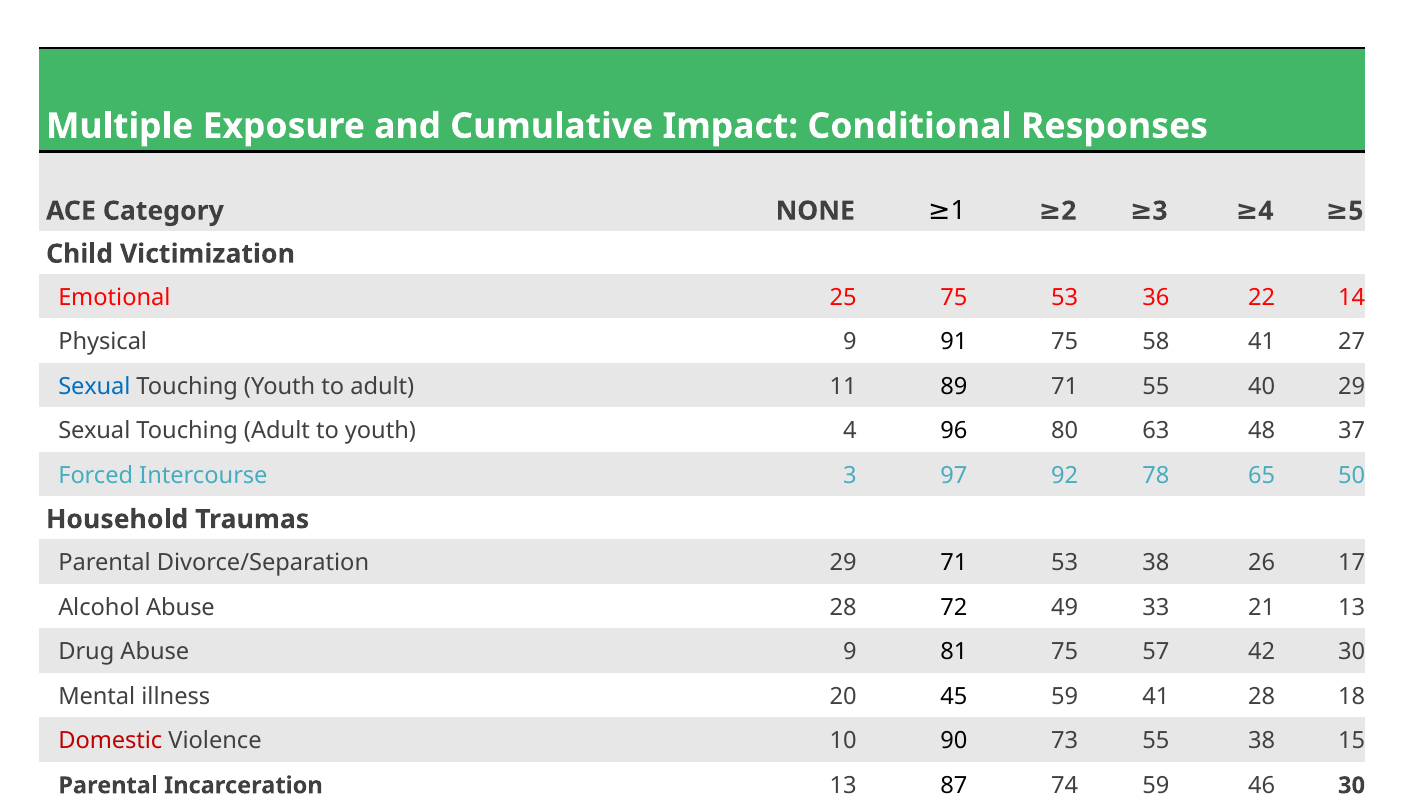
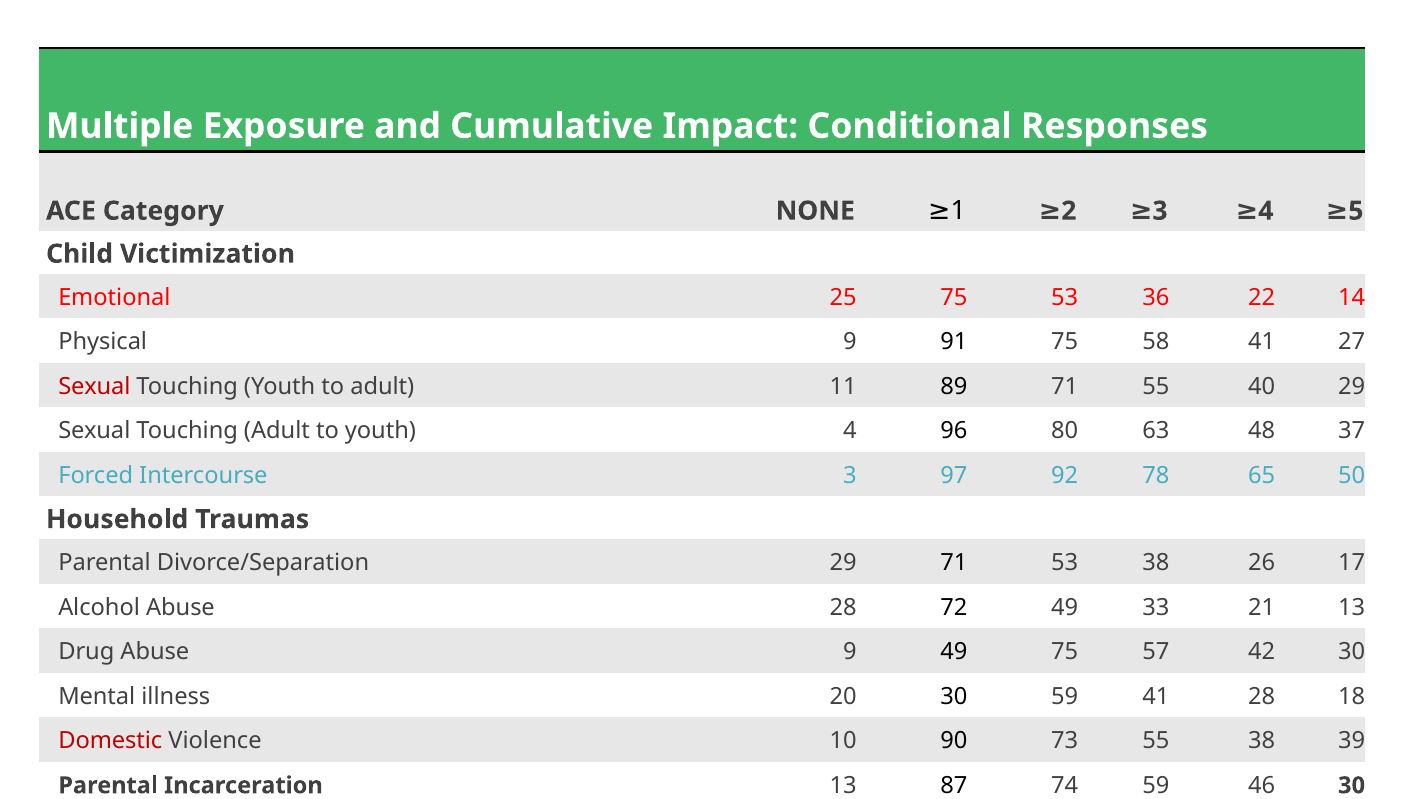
Sexual at (94, 387) colour: blue -> red
9 81: 81 -> 49
20 45: 45 -> 30
15: 15 -> 39
